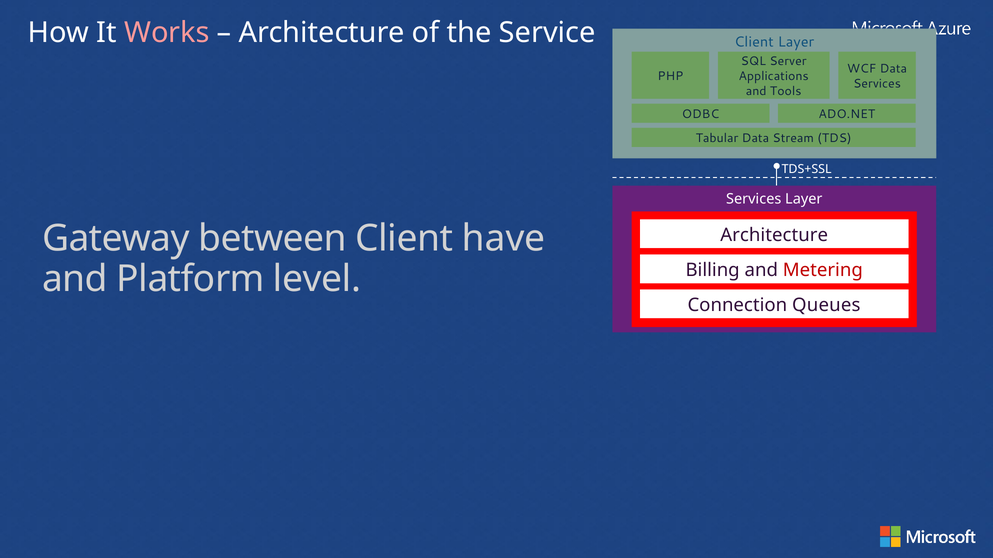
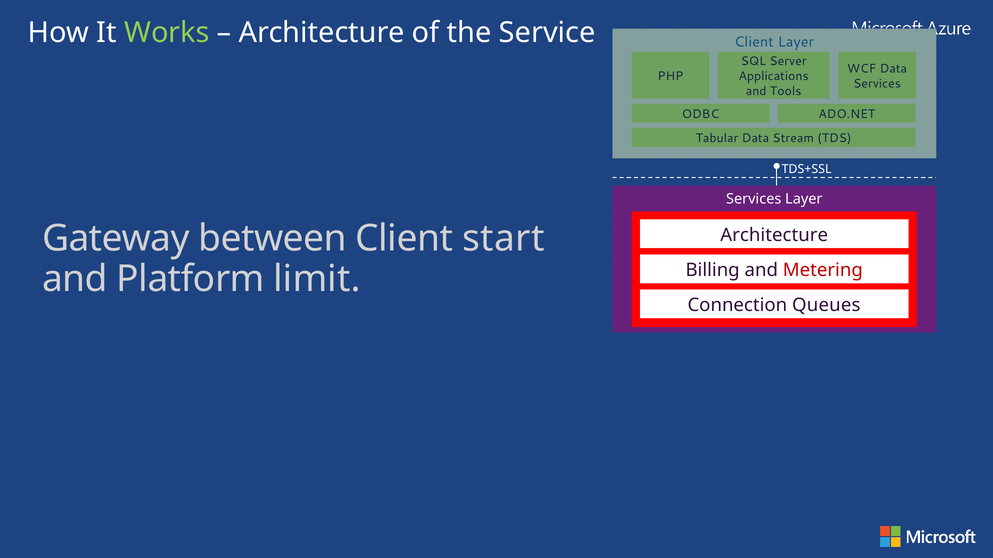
Works colour: pink -> light green
have: have -> start
level: level -> limit
